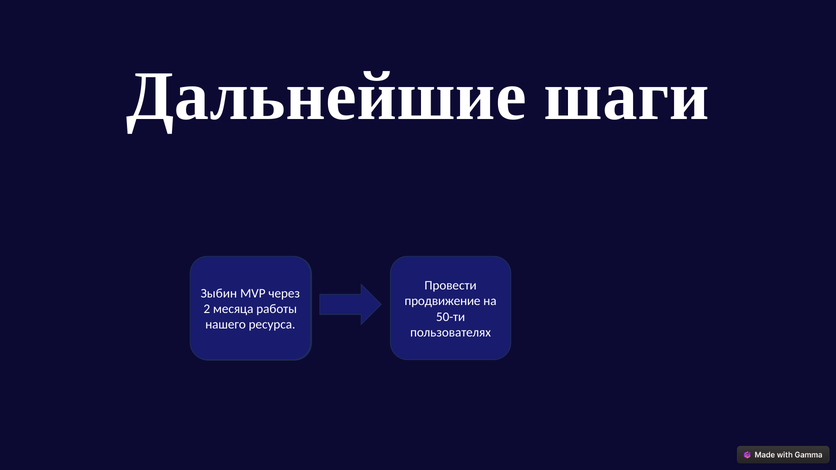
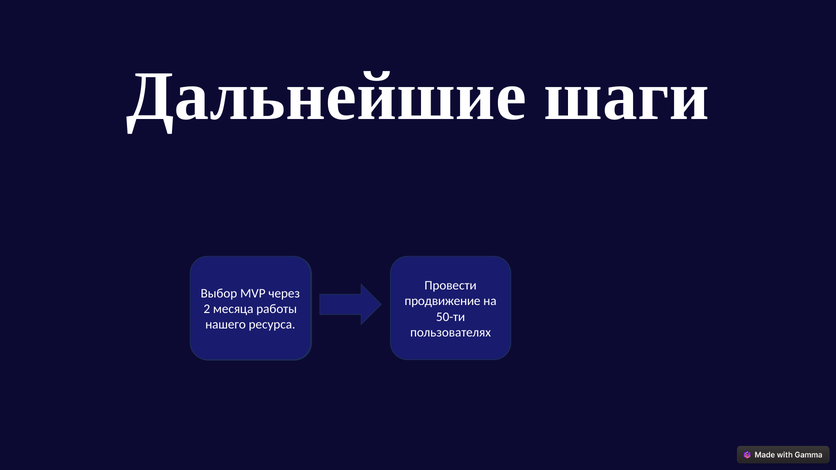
Зыбин: Зыбин -> Выбор
